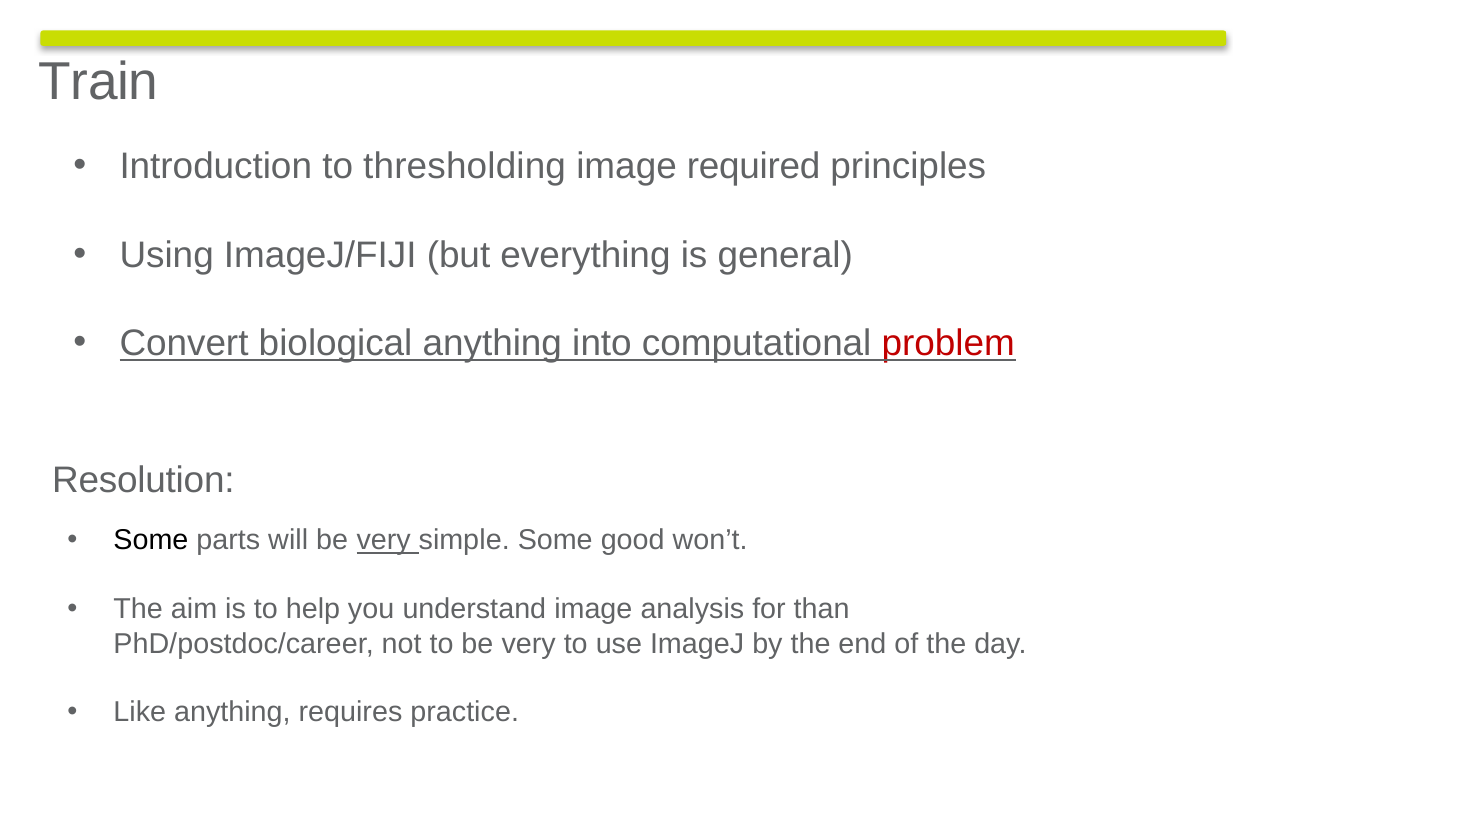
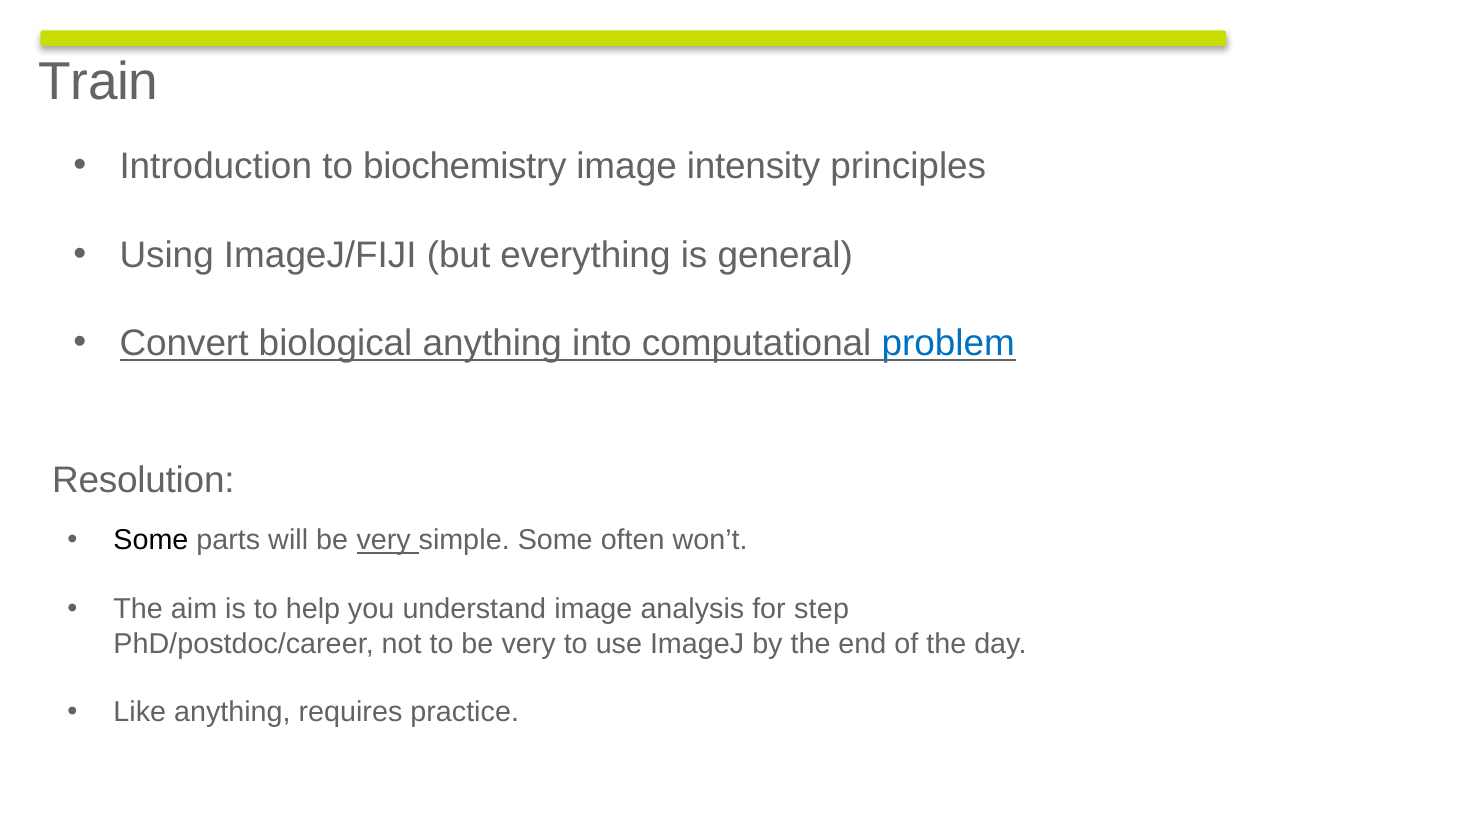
thresholding: thresholding -> biochemistry
required: required -> intensity
problem colour: red -> blue
good: good -> often
than: than -> step
